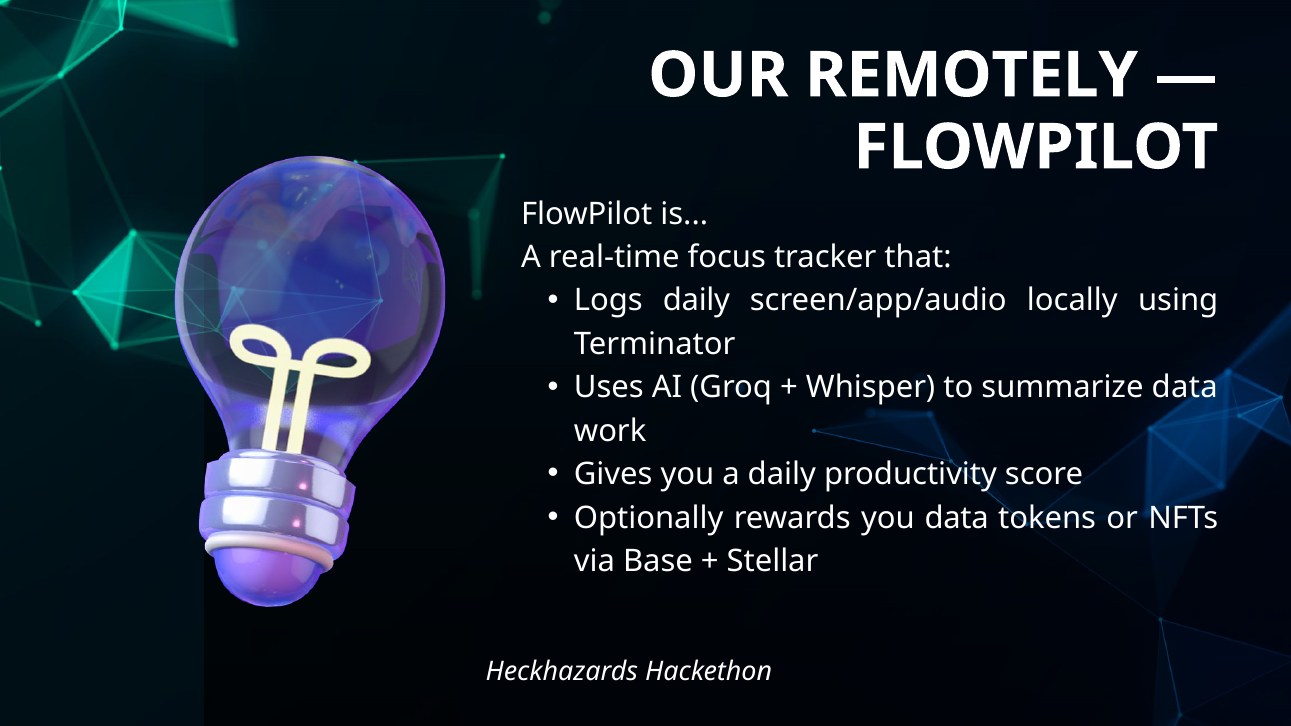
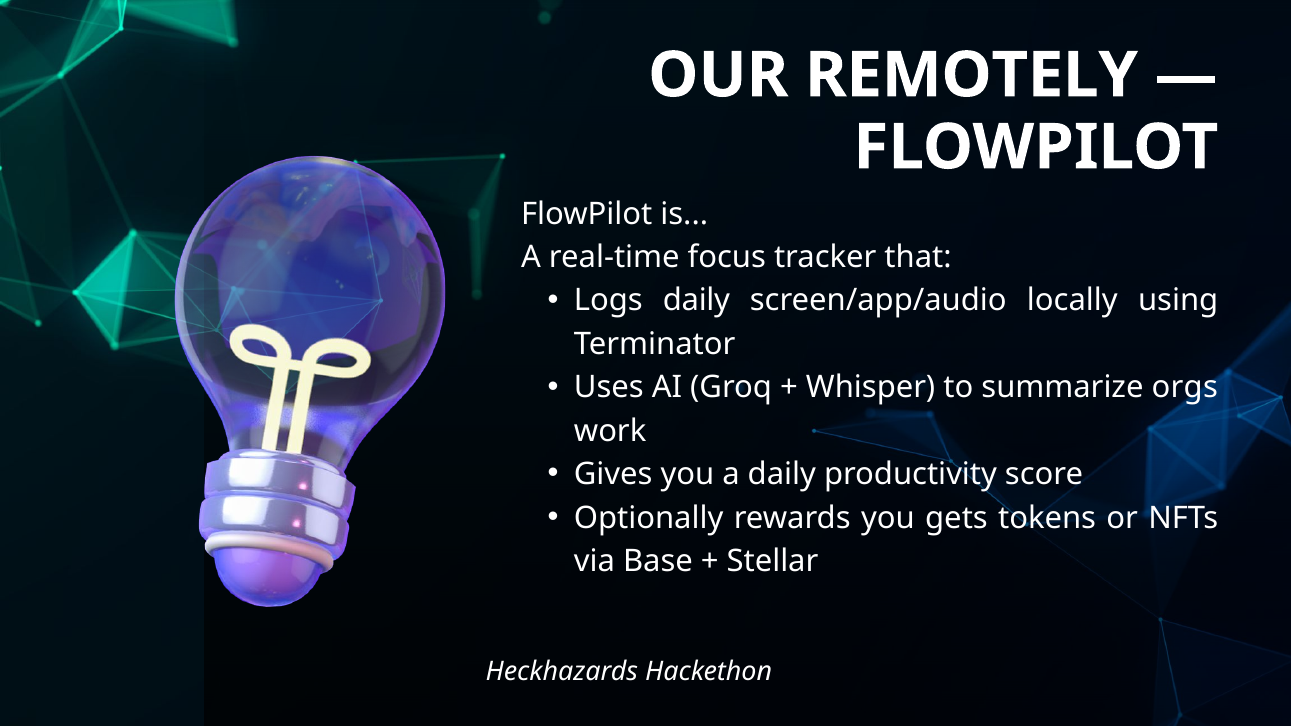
summarize data: data -> orgs
you data: data -> gets
